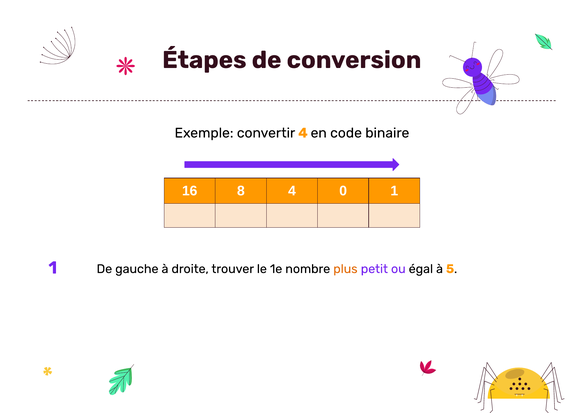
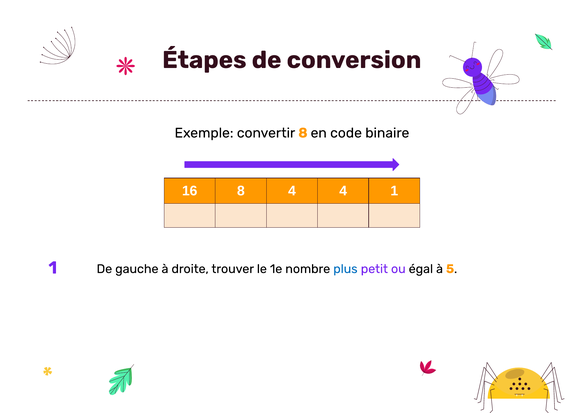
convertir 4: 4 -> 8
4 0: 0 -> 4
plus colour: orange -> blue
